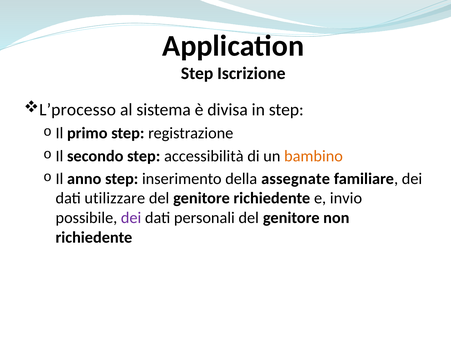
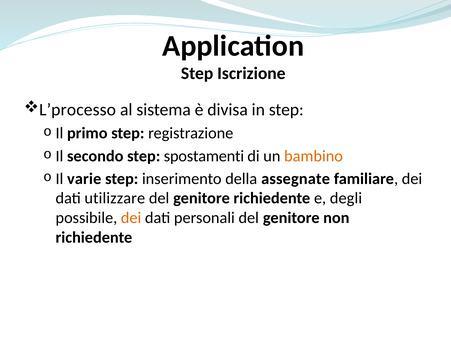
accessibilità: accessibilità -> spostamenti
anno: anno -> varie
invio: invio -> degli
dei at (131, 218) colour: purple -> orange
